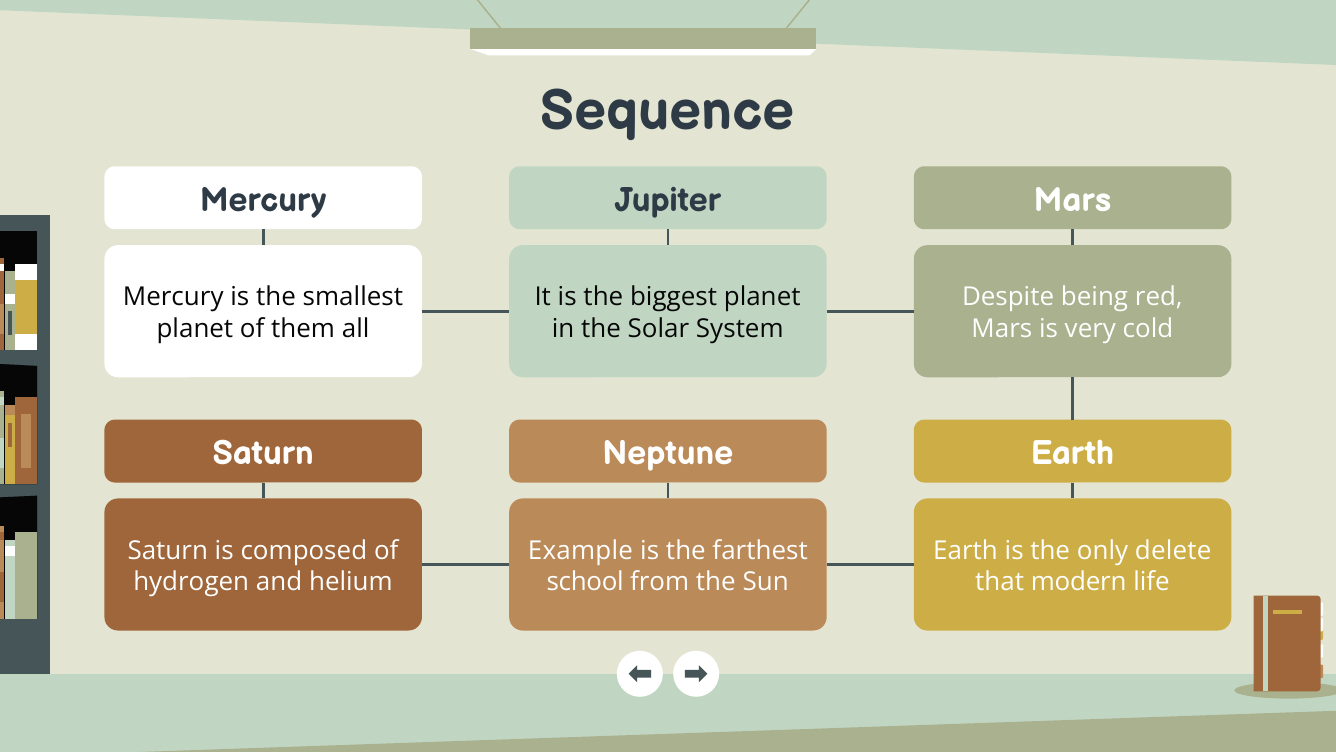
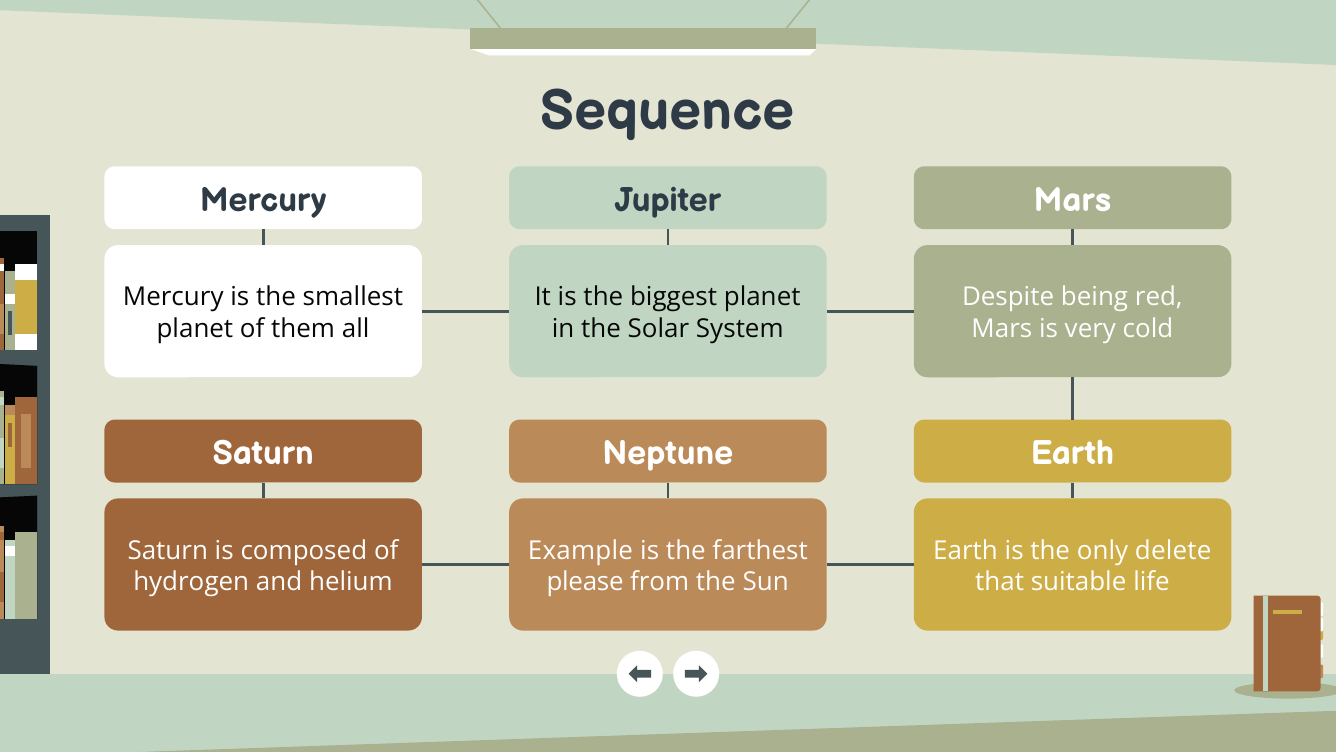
school: school -> please
modern: modern -> suitable
